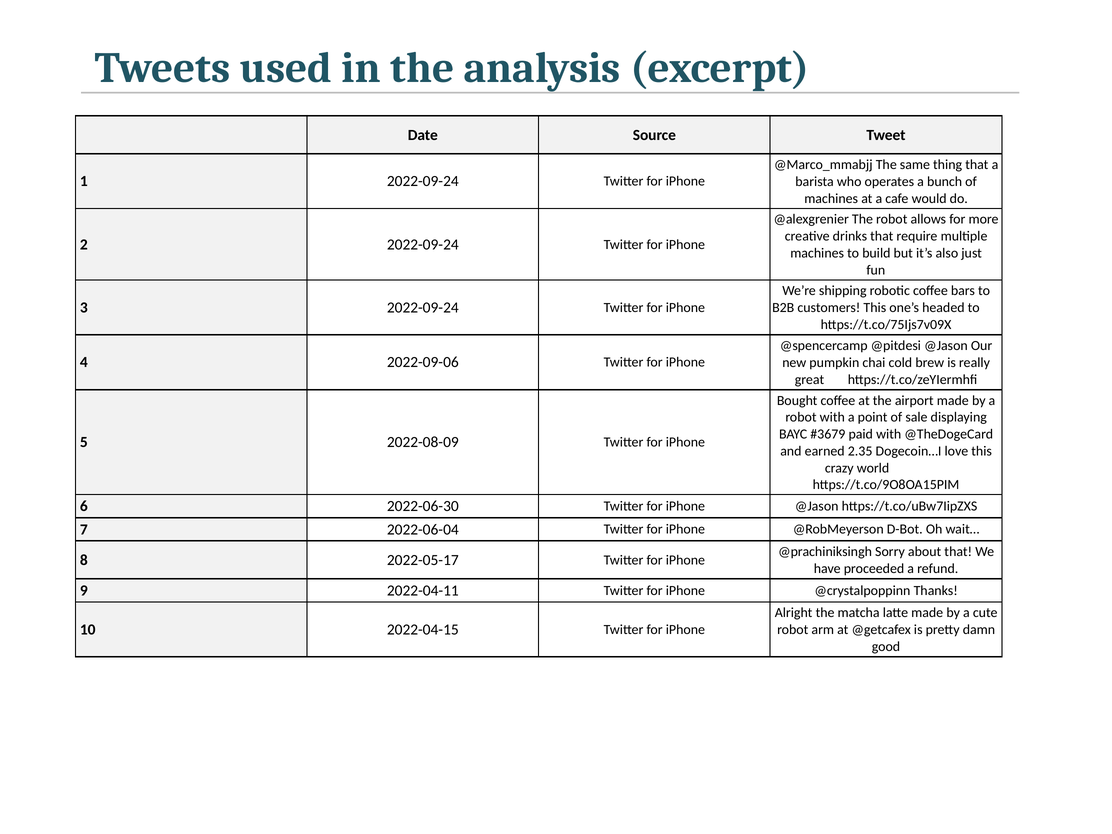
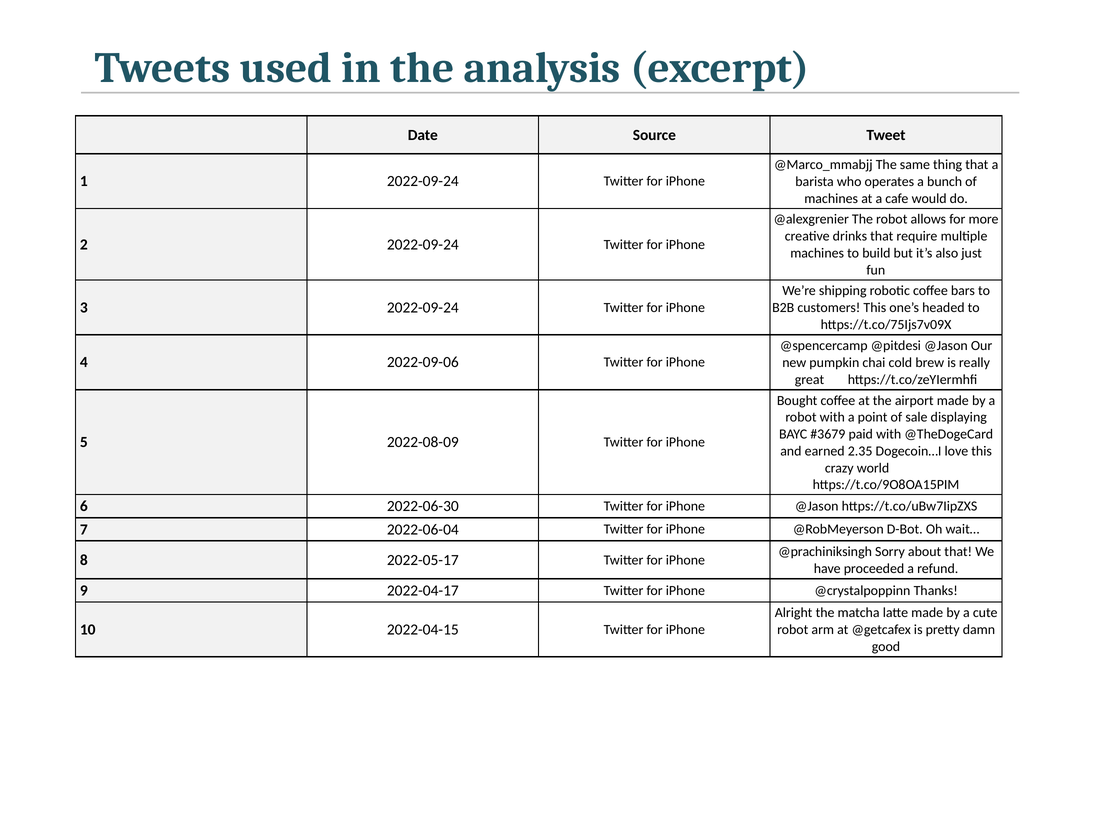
2022-04-11: 2022-04-11 -> 2022-04-17
